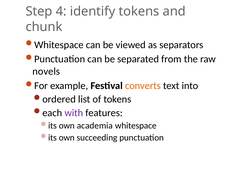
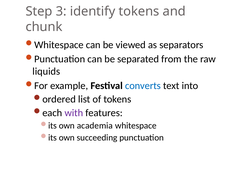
4: 4 -> 3
novels: novels -> liquids
converts colour: orange -> blue
